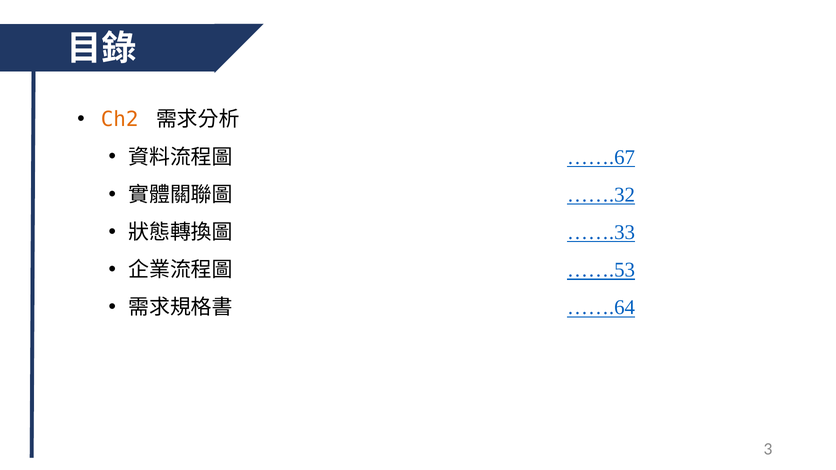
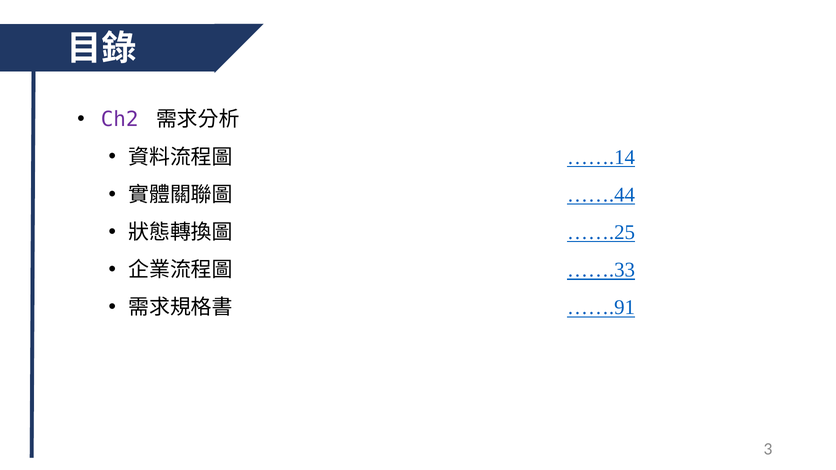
Ch2 colour: orange -> purple
…….67: …….67 -> …….14
…….32: …….32 -> …….44
…….33: …….33 -> …….25
…….53: …….53 -> …….33
…….64: …….64 -> …….91
